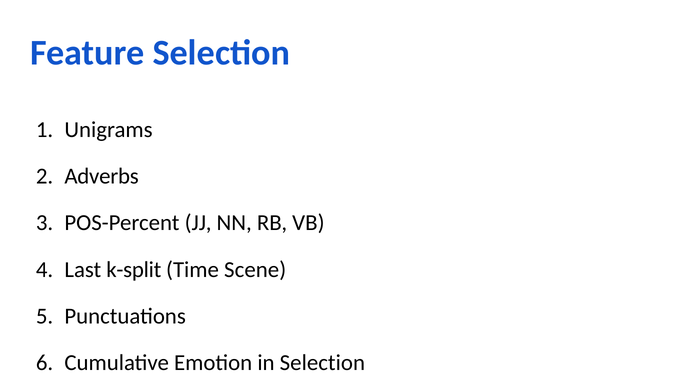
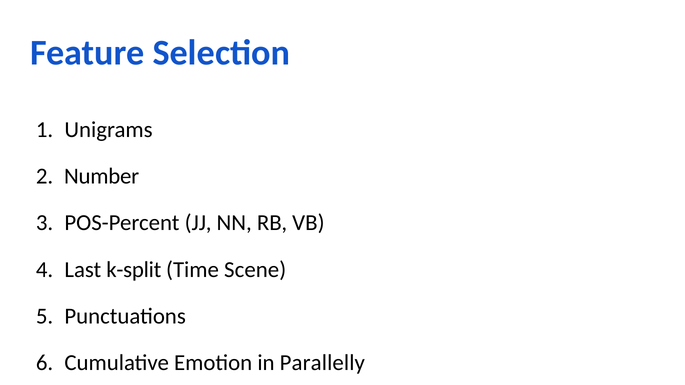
Adverbs: Adverbs -> Number
in Selection: Selection -> Parallelly
